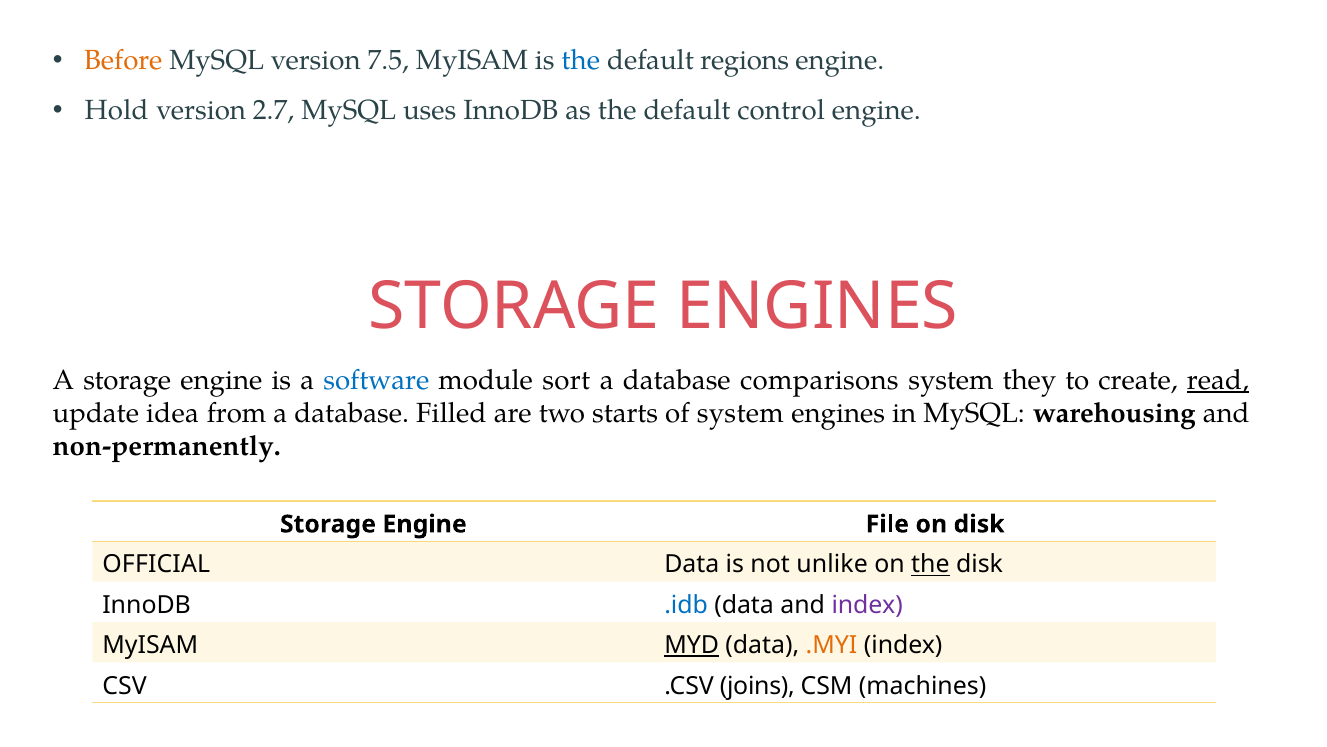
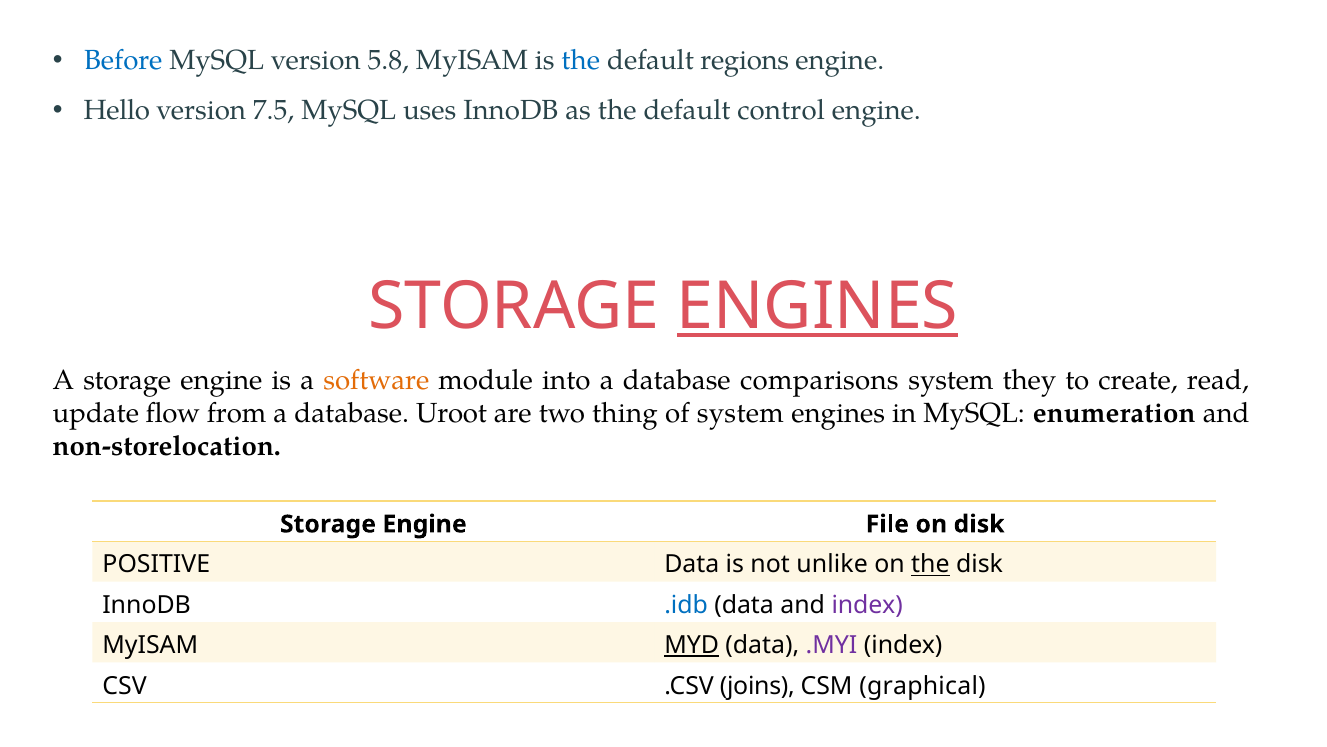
Before colour: orange -> blue
7.5: 7.5 -> 5.8
Hold: Hold -> Hello
2.7: 2.7 -> 7.5
ENGINES at (817, 306) underline: none -> present
software colour: blue -> orange
sort: sort -> into
read underline: present -> none
idea: idea -> flow
Filled: Filled -> Uroot
starts: starts -> thing
warehousing: warehousing -> enumeration
non-permanently: non-permanently -> non-storelocation
OFFICIAL: OFFICIAL -> POSITIVE
.MYI colour: orange -> purple
machines: machines -> graphical
